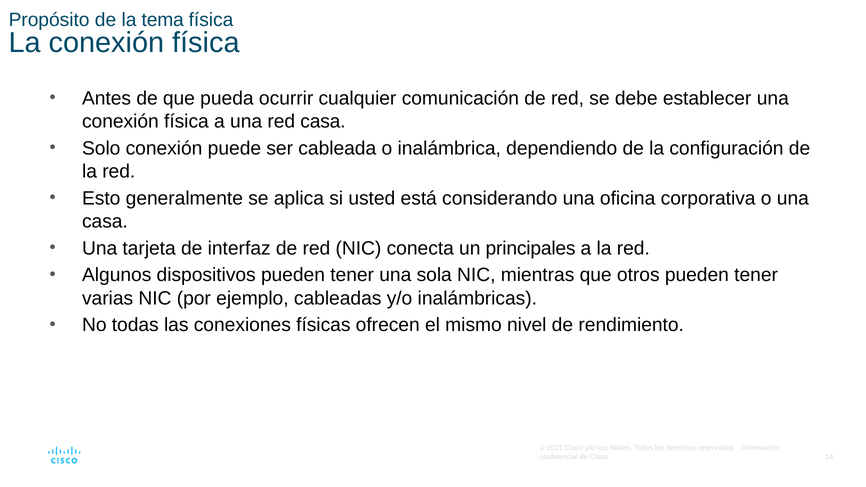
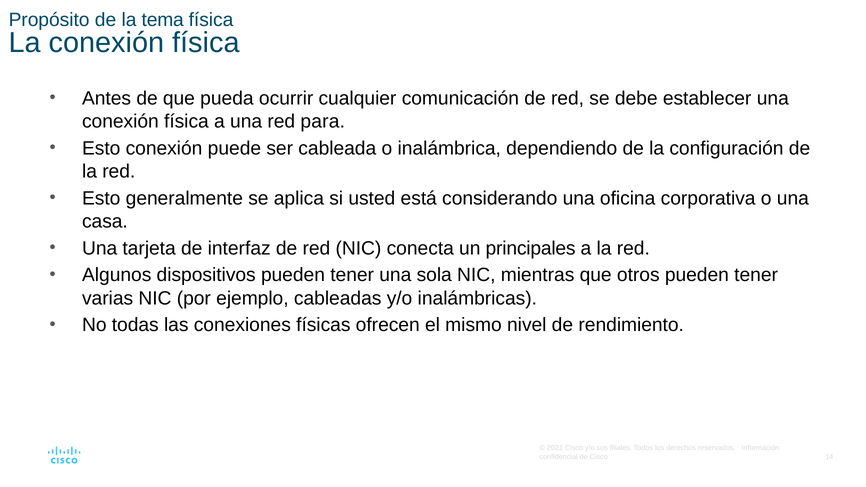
red casa: casa -> para
Solo at (101, 148): Solo -> Esto
